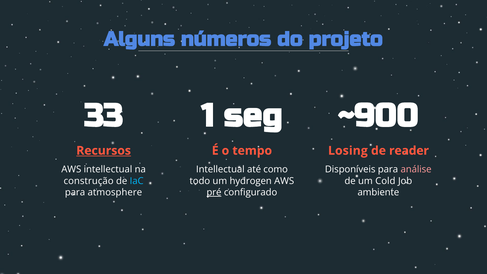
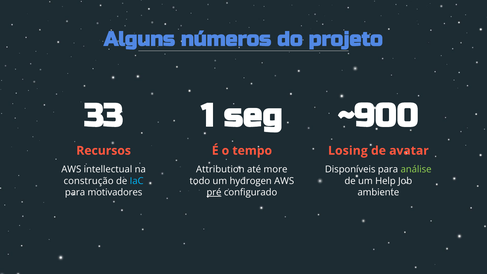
Recursos underline: present -> none
reader: reader -> avatar
Intellectual at (220, 169): Intellectual -> Attribution
como: como -> more
análise colour: pink -> light green
Cold: Cold -> Help
atmosphere: atmosphere -> motivadores
